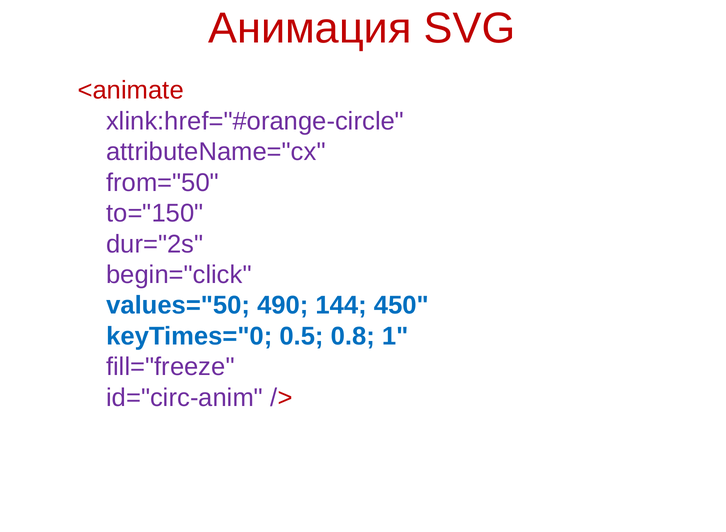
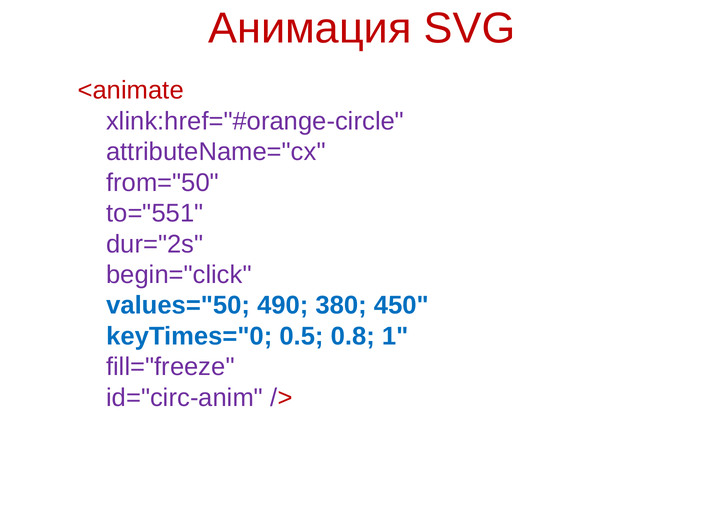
to="150: to="150 -> to="551
144: 144 -> 380
